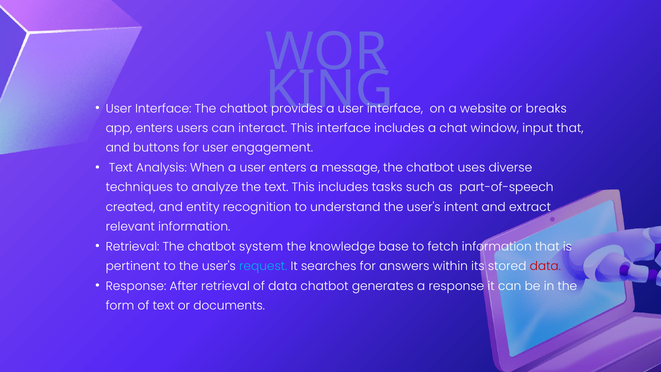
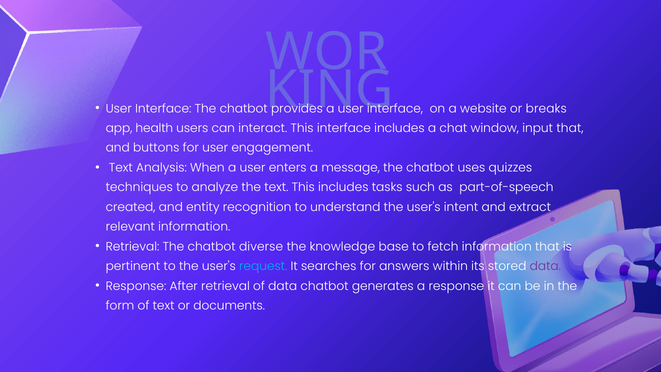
app enters: enters -> health
diverse: diverse -> quizzes
system: system -> diverse
data at (545, 266) colour: red -> purple
